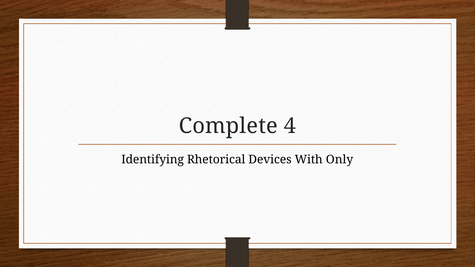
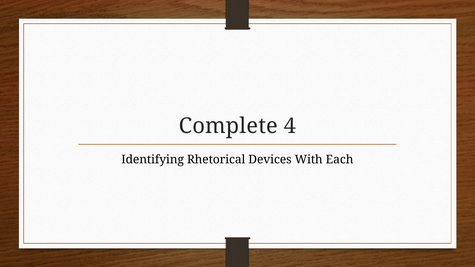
Only: Only -> Each
